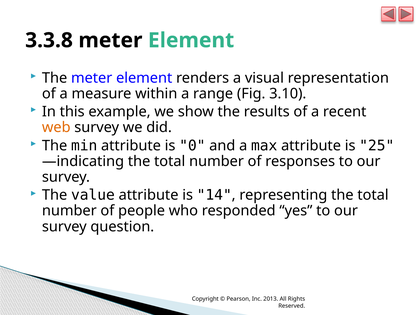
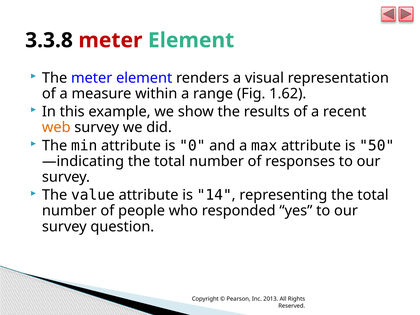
meter at (110, 40) colour: black -> red
3.10: 3.10 -> 1.62
25: 25 -> 50
